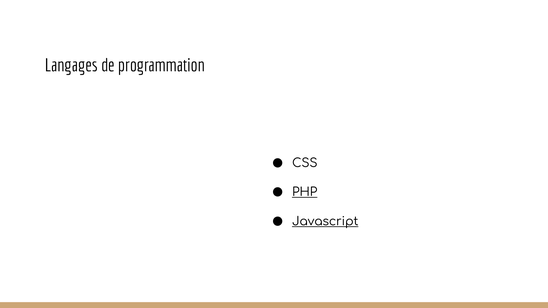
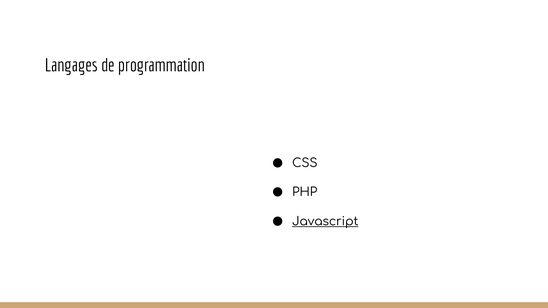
PHP underline: present -> none
